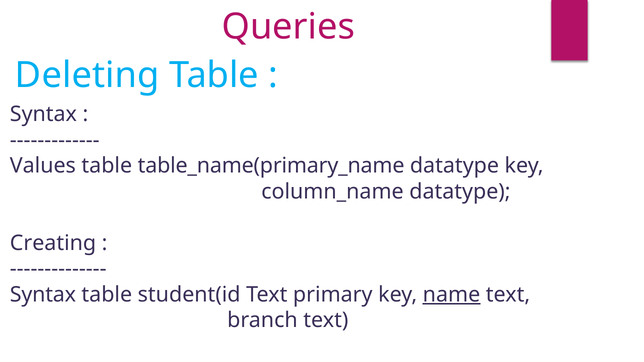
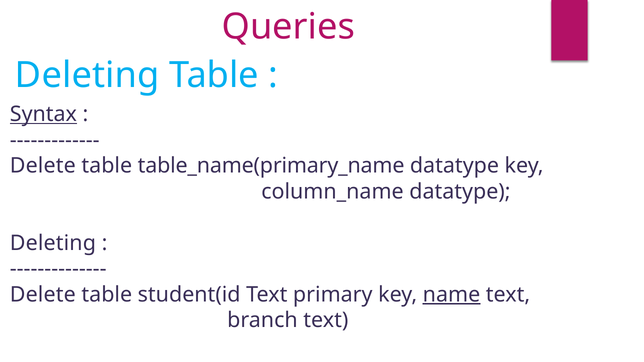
Syntax at (43, 114) underline: none -> present
Values at (43, 166): Values -> Delete
Creating at (53, 243): Creating -> Deleting
Syntax at (43, 295): Syntax -> Delete
